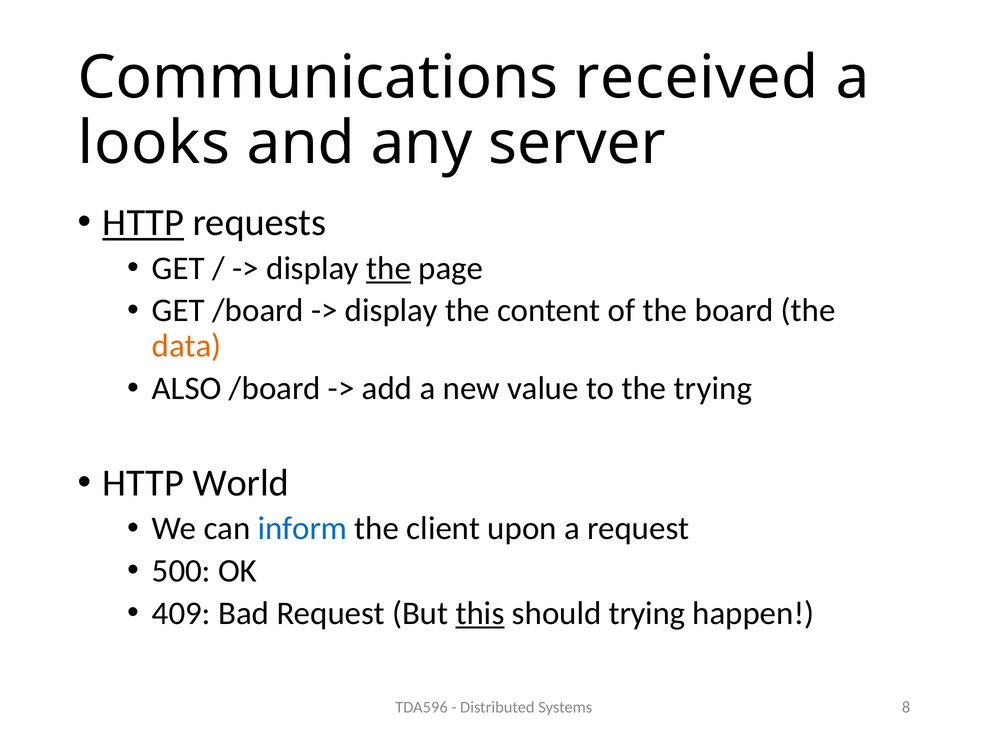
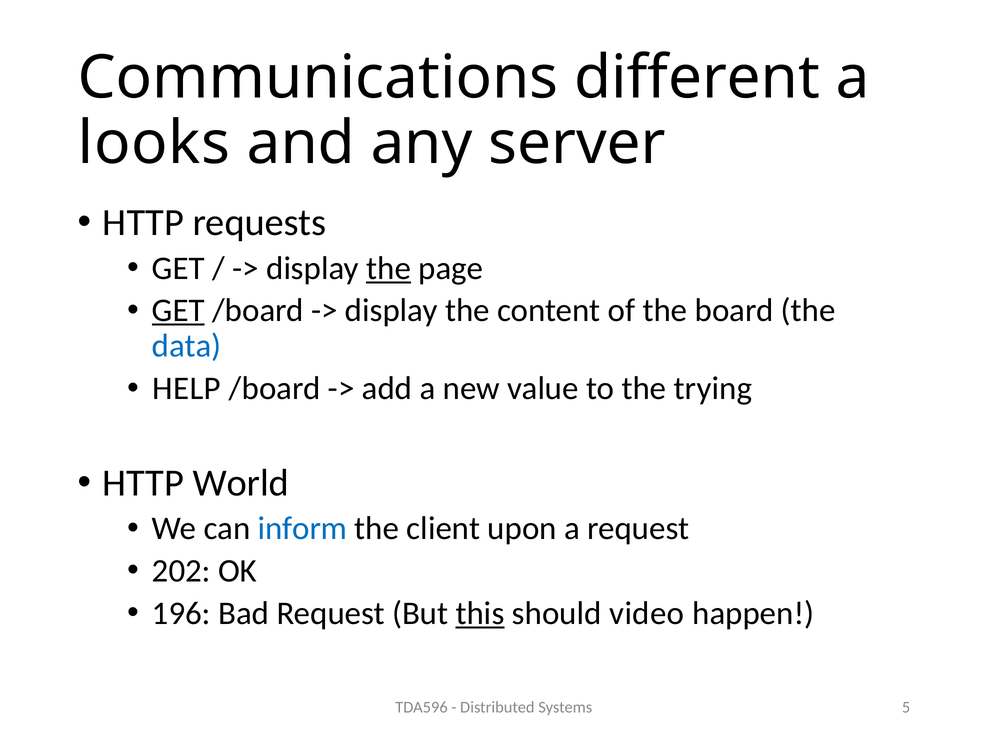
received: received -> different
HTTP at (143, 223) underline: present -> none
GET at (178, 311) underline: none -> present
data colour: orange -> blue
ALSO: ALSO -> HELP
500: 500 -> 202
409: 409 -> 196
should trying: trying -> video
8: 8 -> 5
